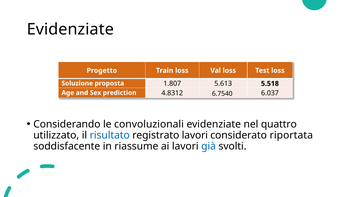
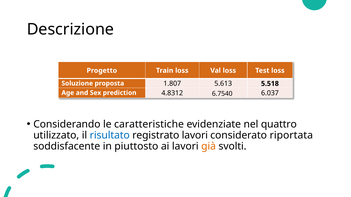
Evidenziate at (70, 29): Evidenziate -> Descrizione
convoluzionali: convoluzionali -> caratteristiche
riassume: riassume -> piuttosto
già colour: blue -> orange
